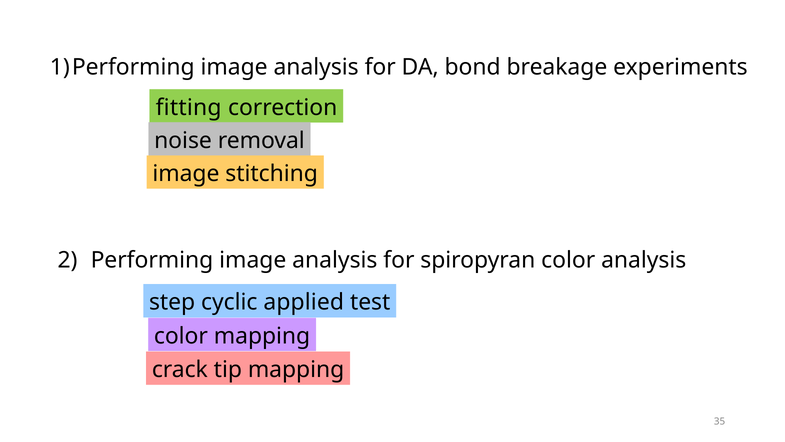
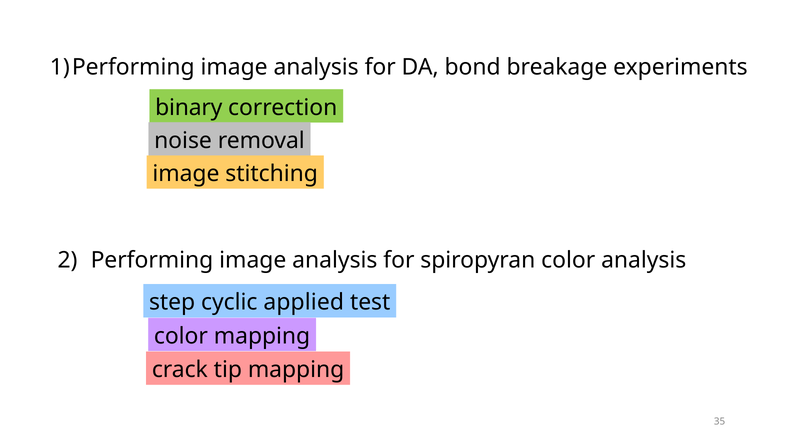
fitting: fitting -> binary
